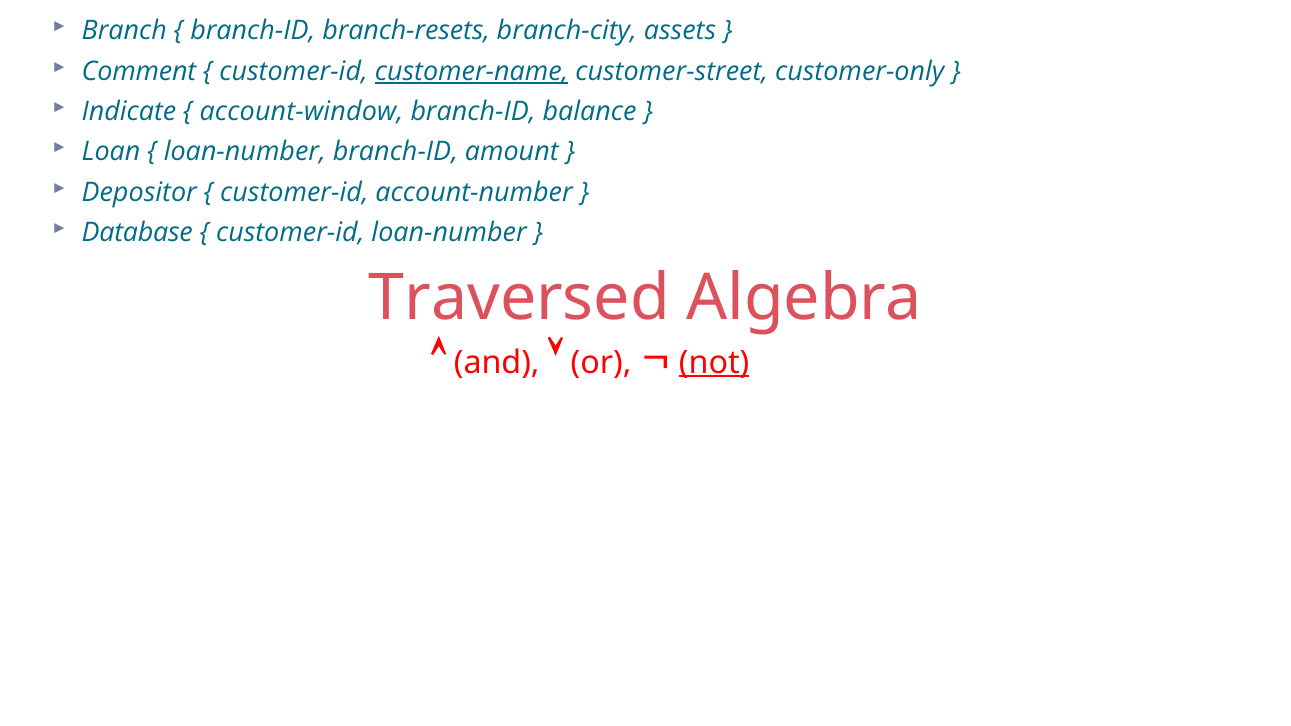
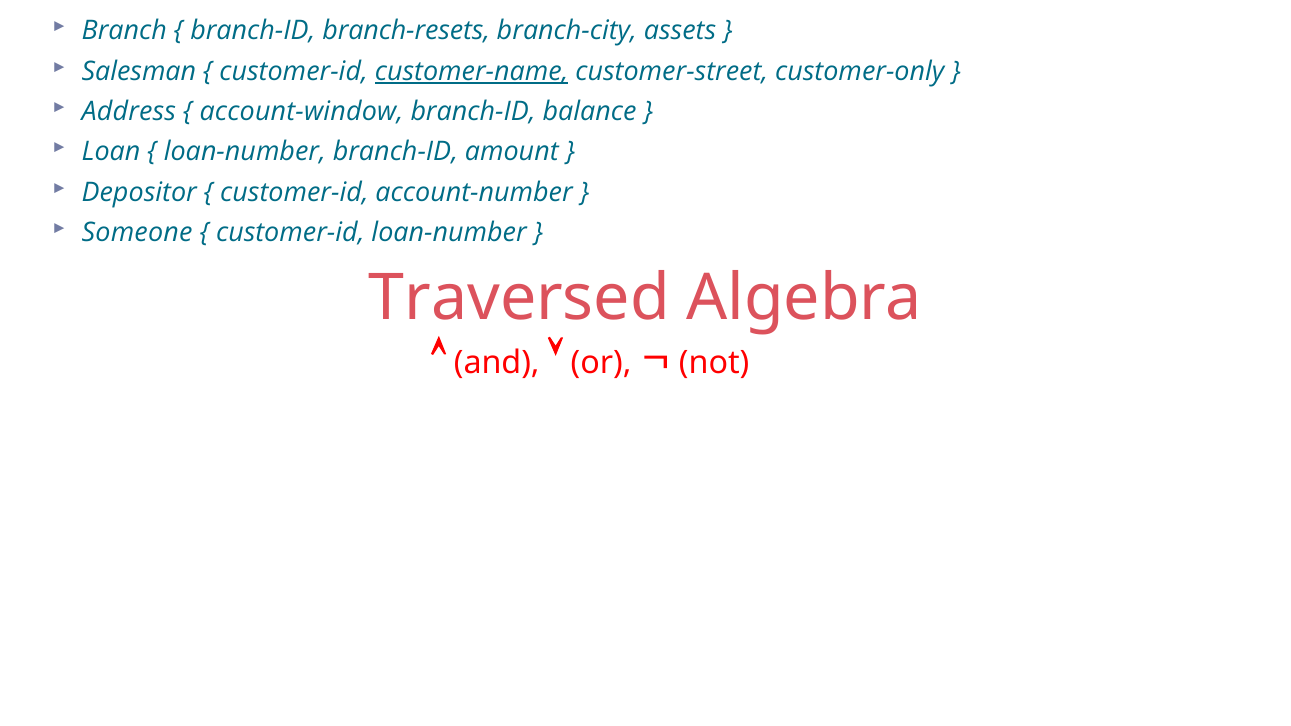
Comment: Comment -> Salesman
Indicate: Indicate -> Address
Database: Database -> Someone
not underline: present -> none
